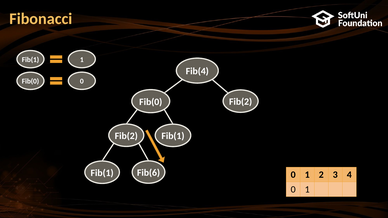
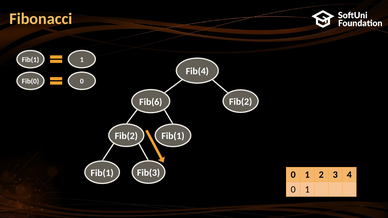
Fib(0 at (151, 102): Fib(0 -> Fib(6
Fib(6: Fib(6 -> Fib(3
